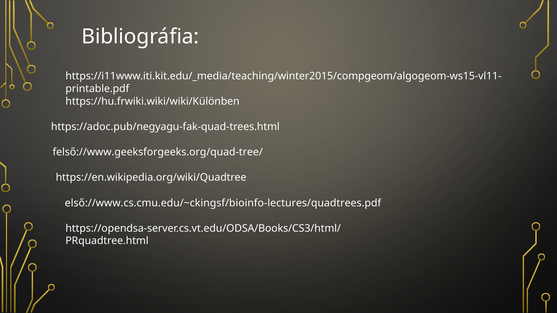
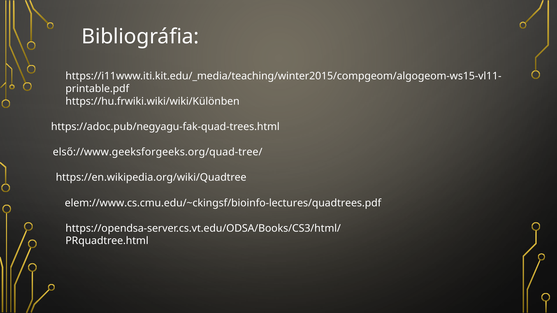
felső://www.geeksforgeeks.org/quad-tree/: felső://www.geeksforgeeks.org/quad-tree/ -> első://www.geeksforgeeks.org/quad-tree/
első://www.cs.cmu.edu/~ckingsf/bioinfo-lectures/quadtrees.pdf: első://www.cs.cmu.edu/~ckingsf/bioinfo-lectures/quadtrees.pdf -> elem://www.cs.cmu.edu/~ckingsf/bioinfo-lectures/quadtrees.pdf
